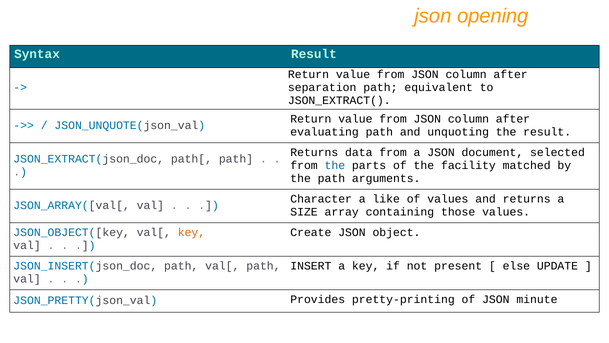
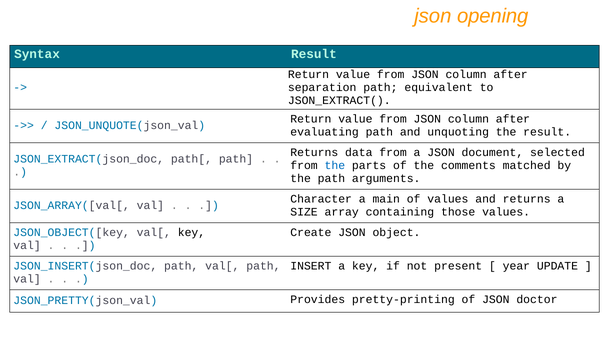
facility: facility -> comments
like: like -> main
key at (191, 232) colour: orange -> black
else: else -> year
minute: minute -> doctor
